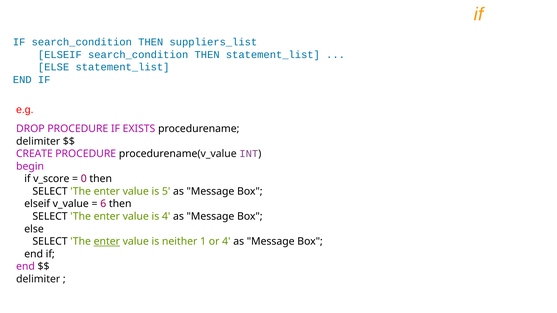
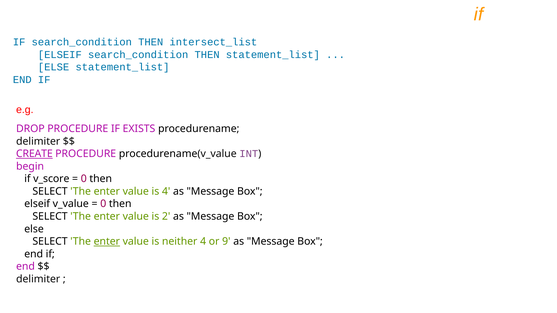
suppliers_list: suppliers_list -> intersect_list
CREATE underline: none -> present
is 5: 5 -> 4
6 at (103, 204): 6 -> 0
is 4: 4 -> 2
neither 1: 1 -> 4
or 4: 4 -> 9
